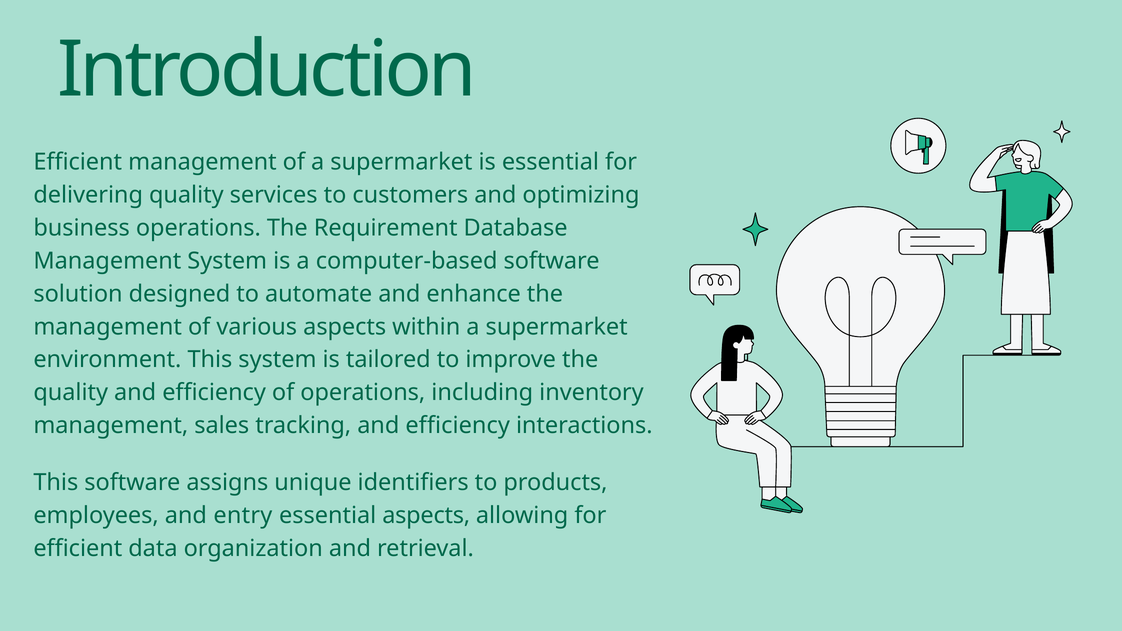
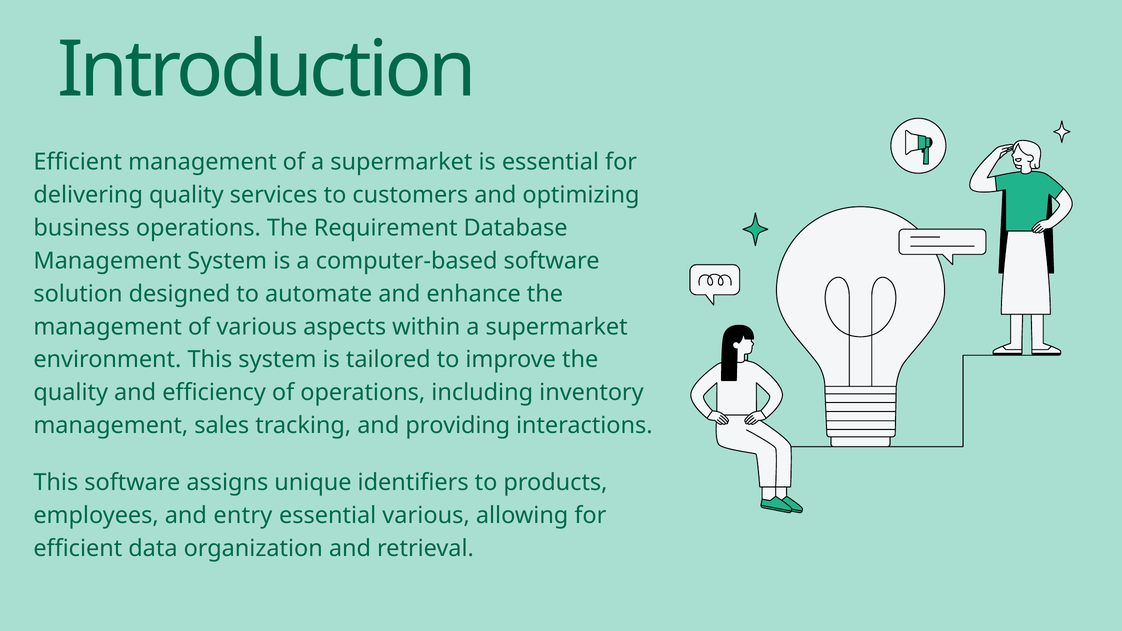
tracking and efficiency: efficiency -> providing
essential aspects: aspects -> various
